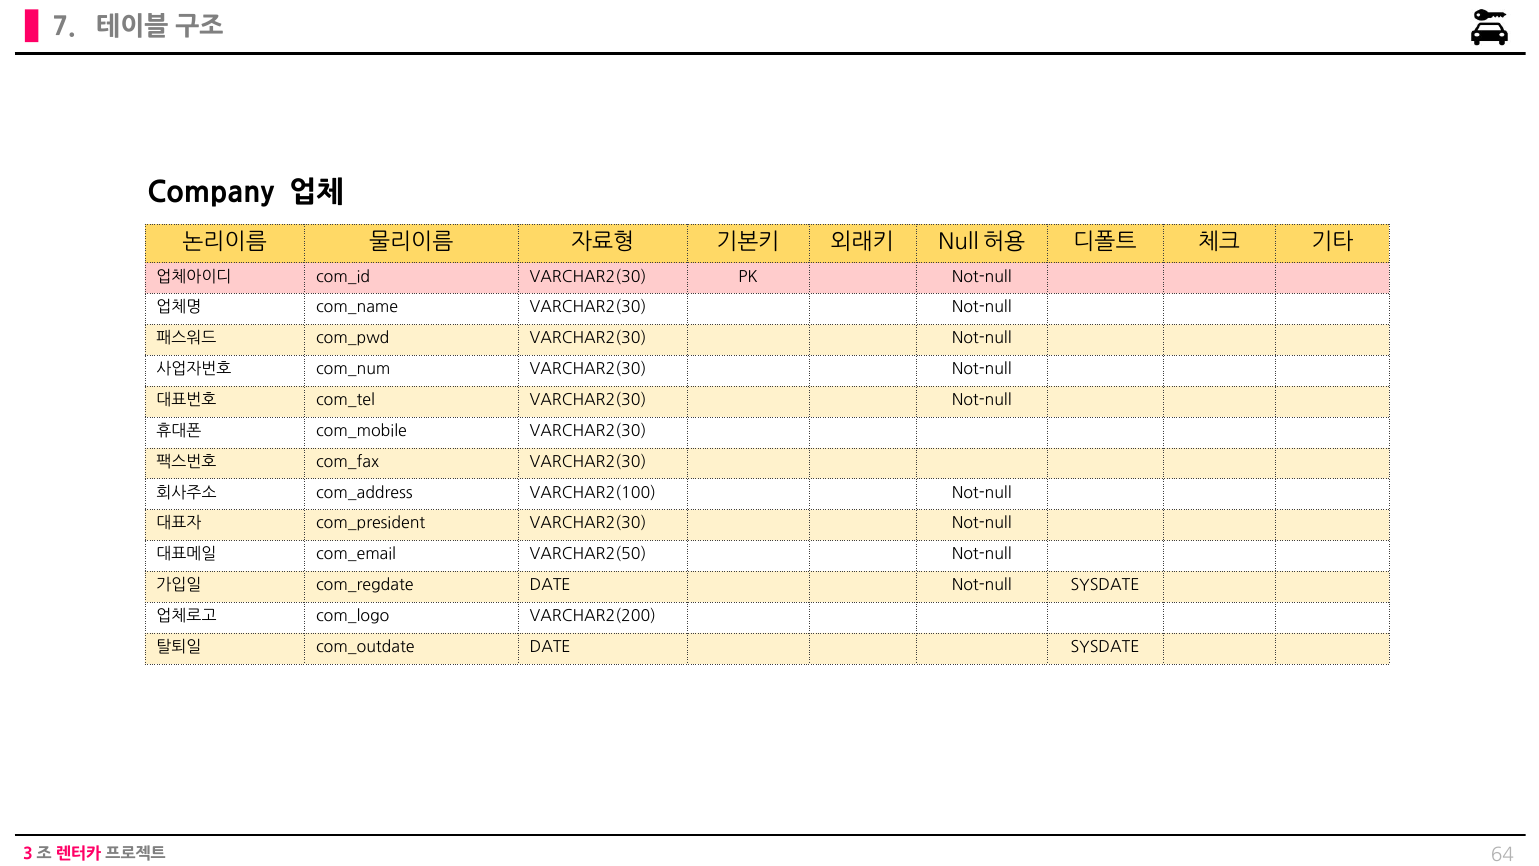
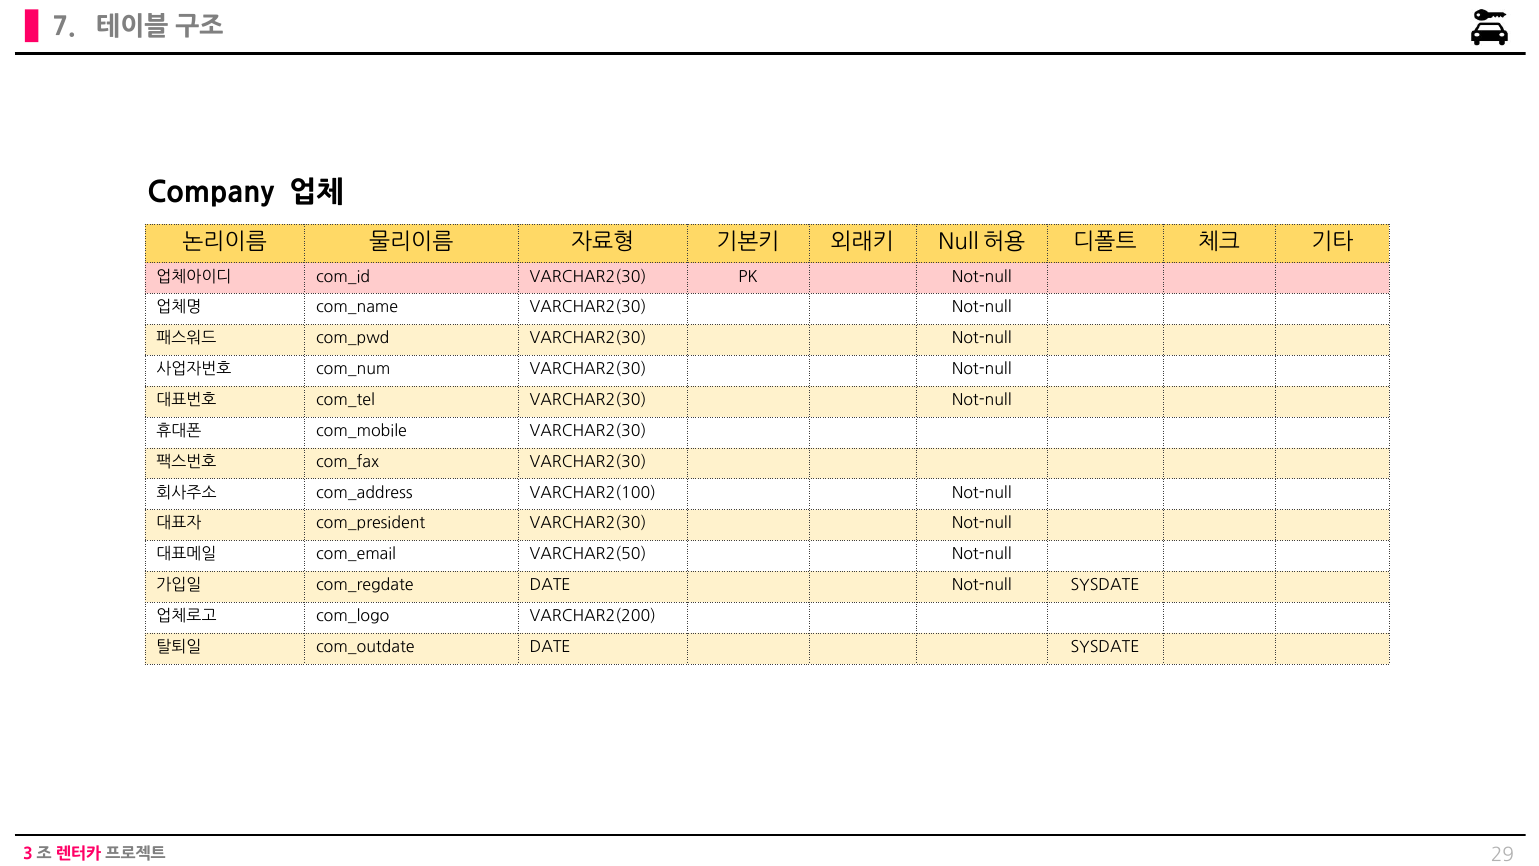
64: 64 -> 29
